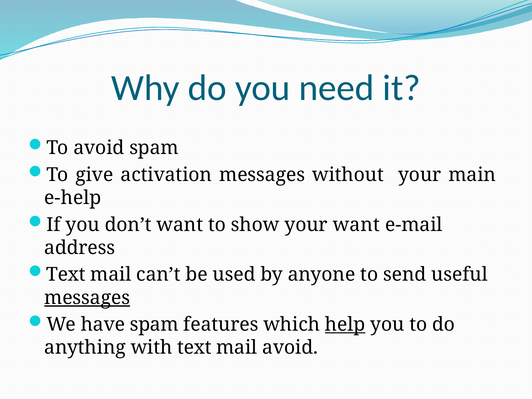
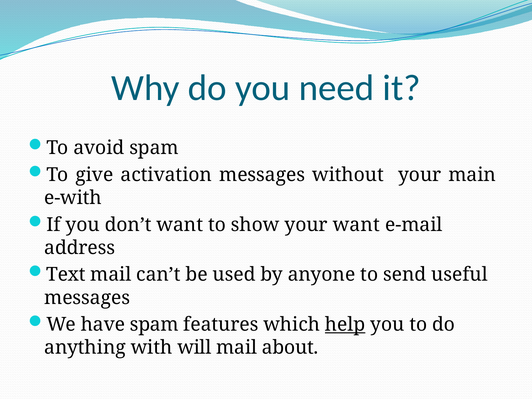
e-help: e-help -> e-with
messages at (87, 298) underline: present -> none
with text: text -> will
mail avoid: avoid -> about
